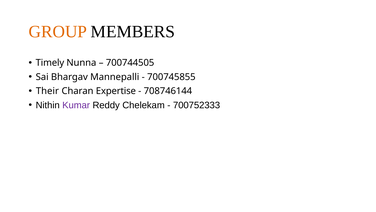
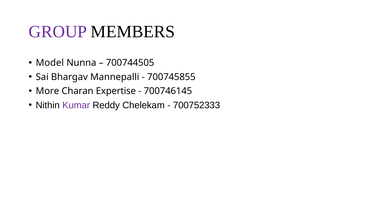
GROUP colour: orange -> purple
Timely: Timely -> Model
Their: Their -> More
708746144: 708746144 -> 700746145
